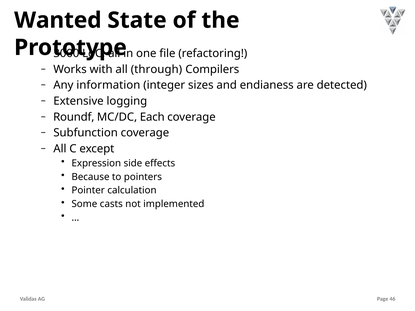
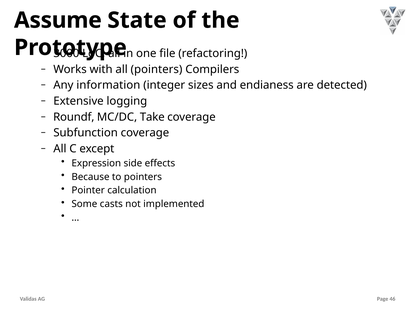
Wanted: Wanted -> Assume
all through: through -> pointers
Each: Each -> Take
